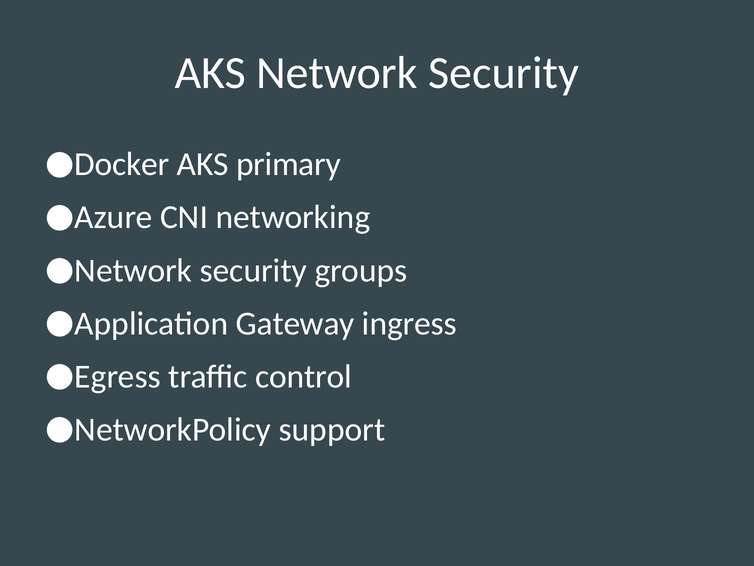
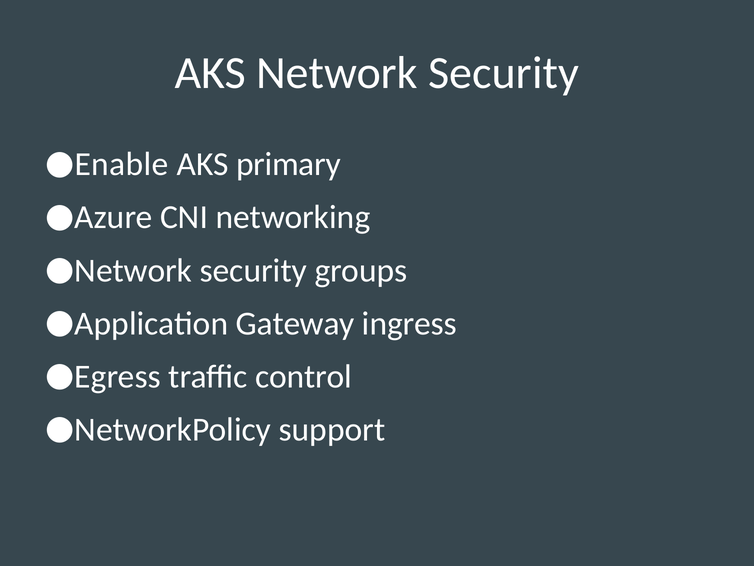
Docker: Docker -> Enable
